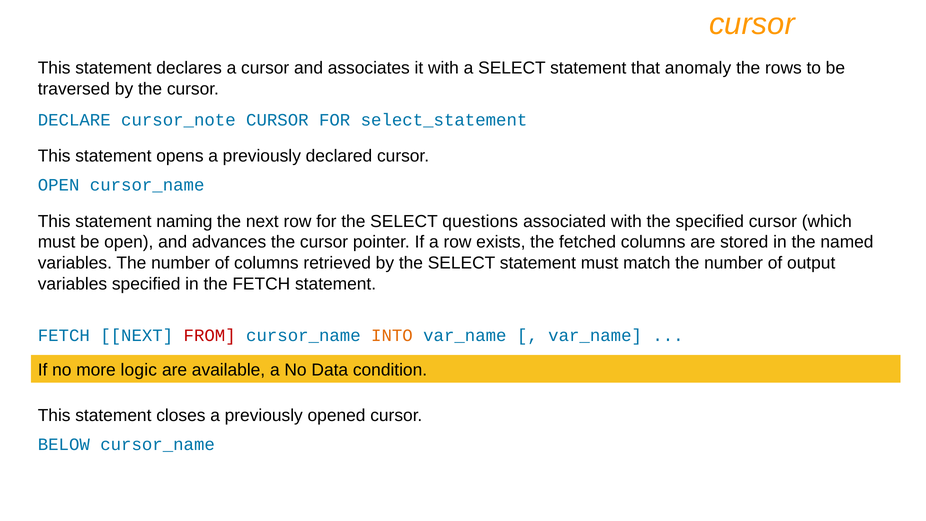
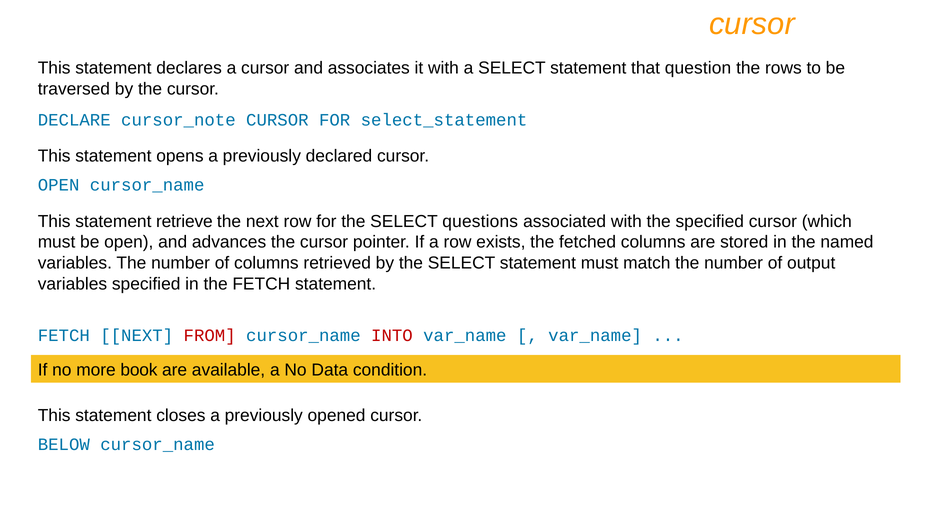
anomaly: anomaly -> question
naming: naming -> retrieve
INTO colour: orange -> red
logic: logic -> book
